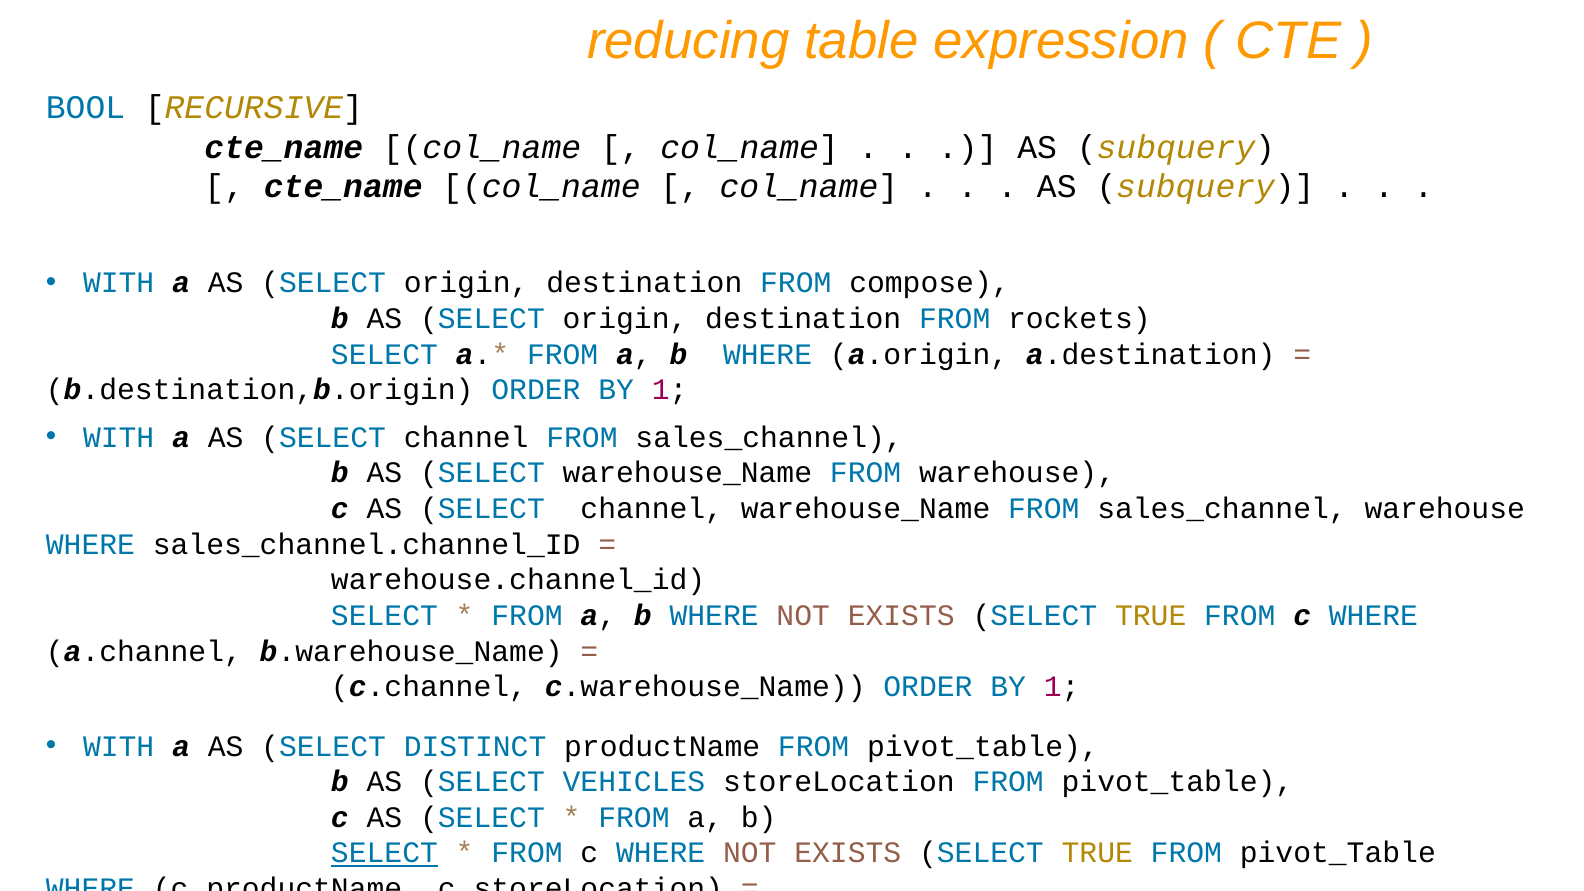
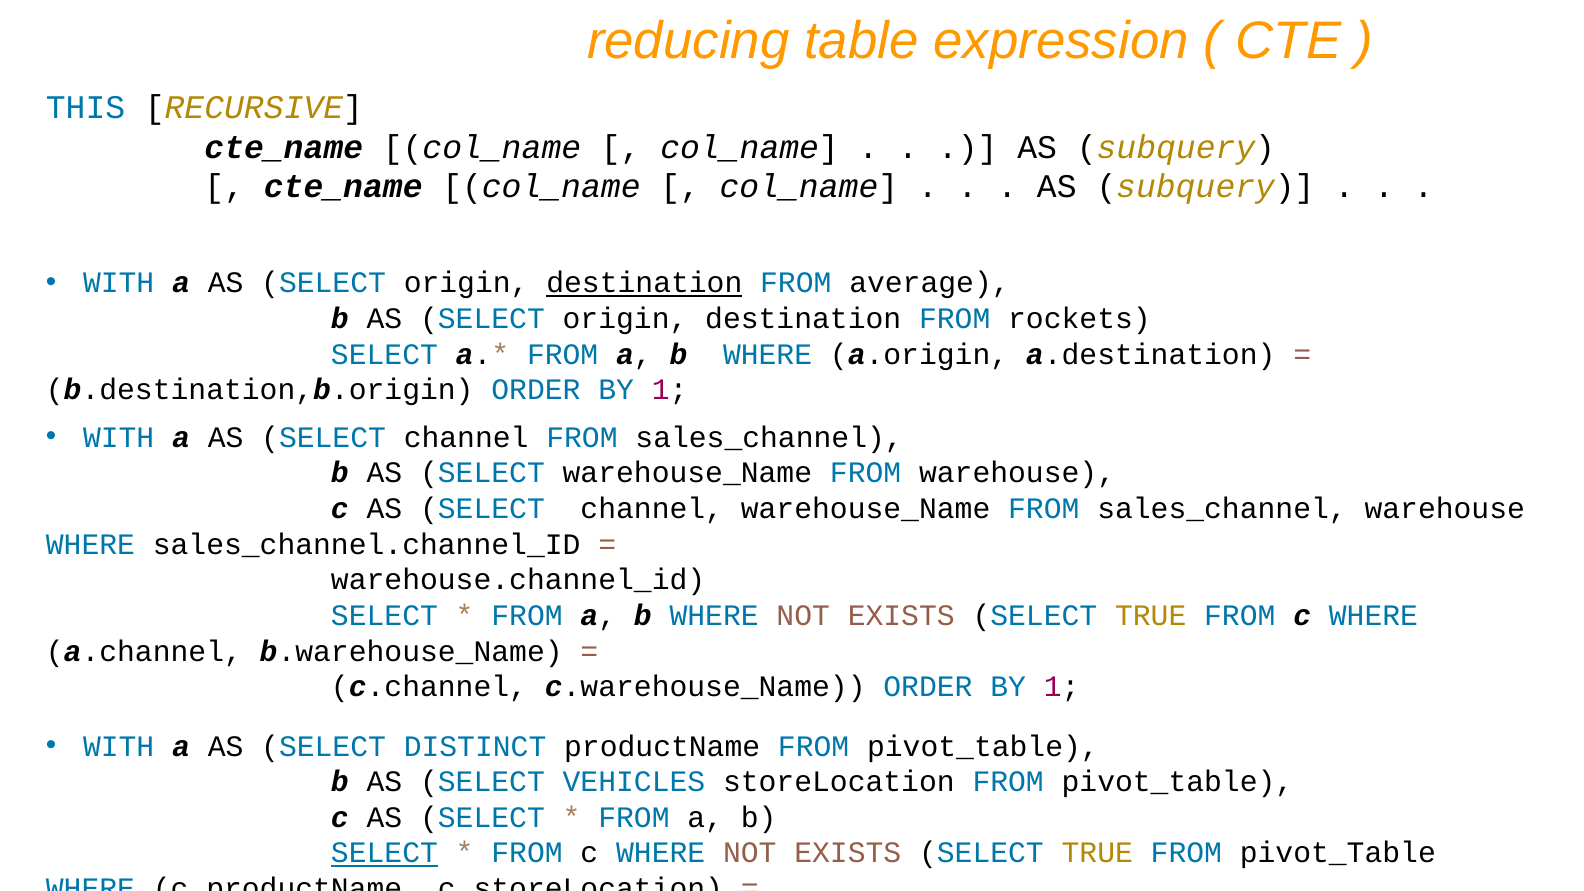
BOOL: BOOL -> THIS
destination at (644, 283) underline: none -> present
compose: compose -> average
